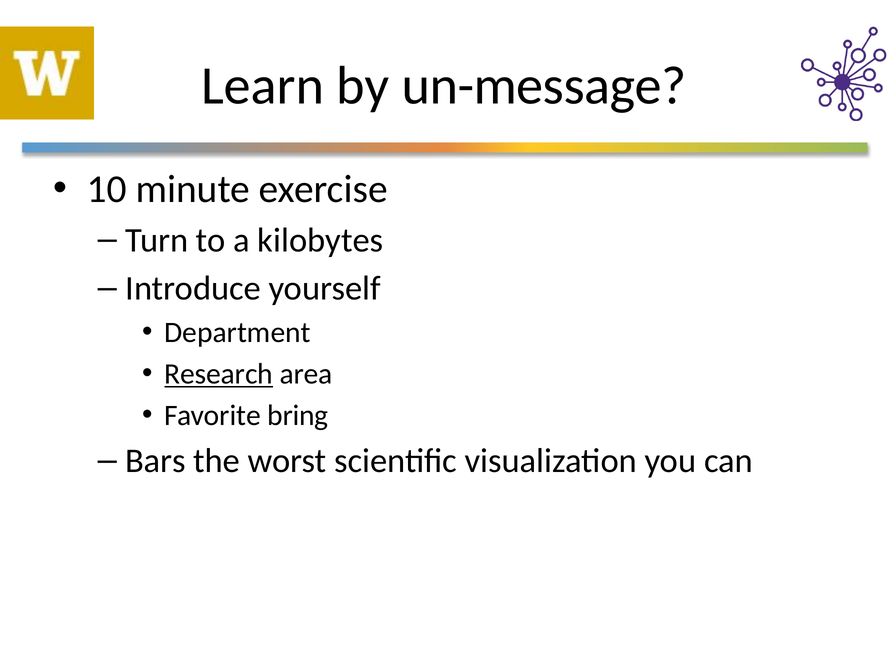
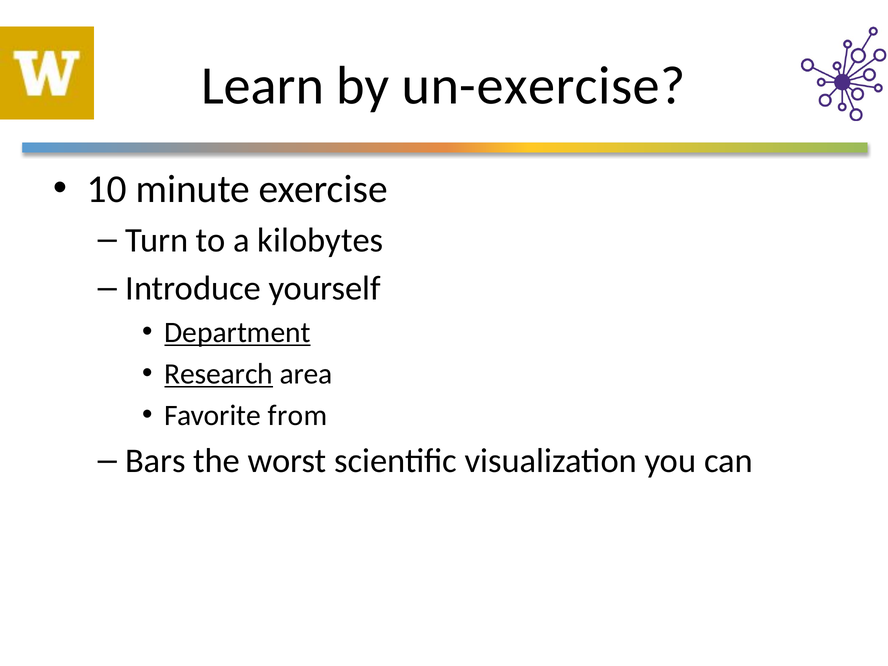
un-message: un-message -> un-exercise
Department underline: none -> present
bring: bring -> from
